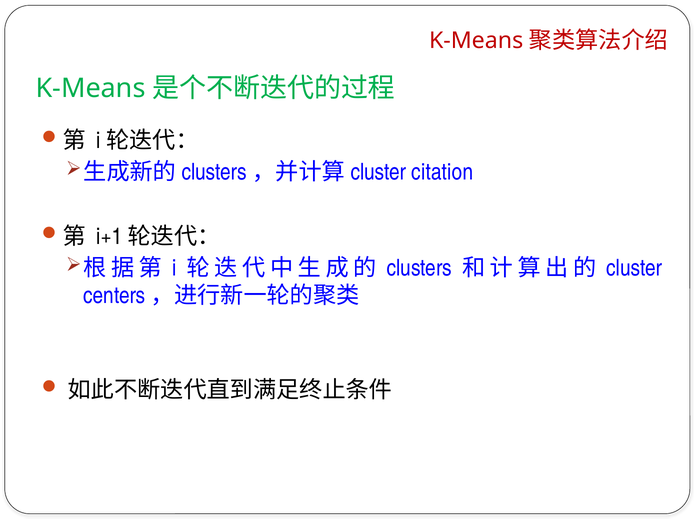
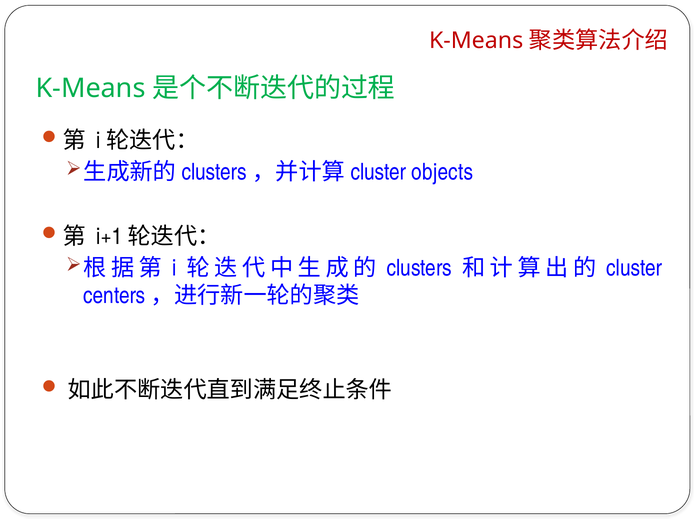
citation: citation -> objects
